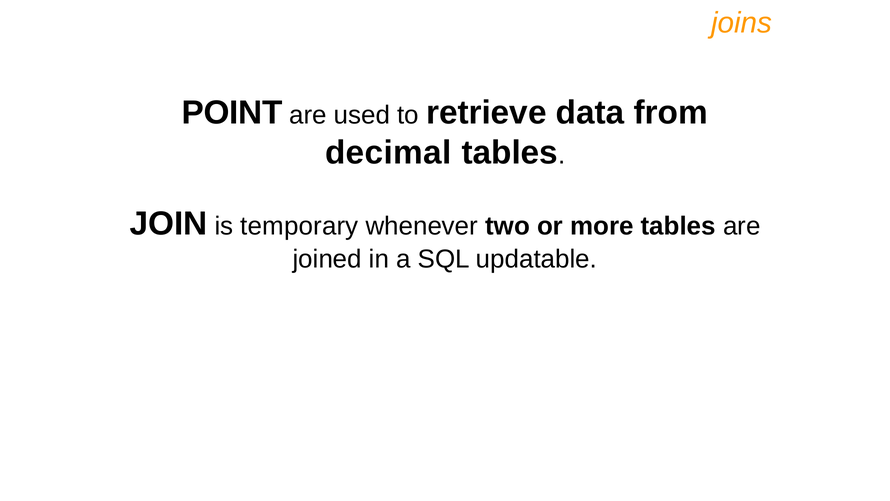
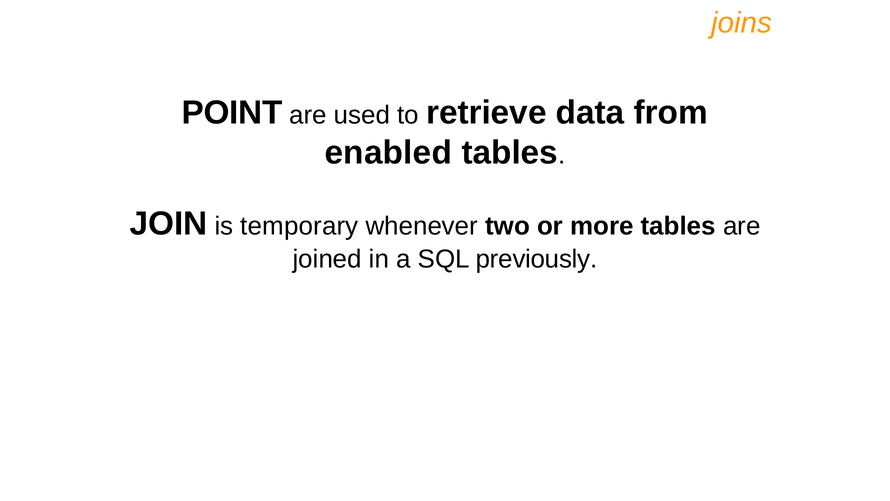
decimal: decimal -> enabled
updatable: updatable -> previously
